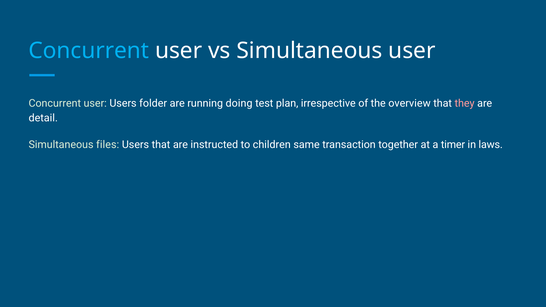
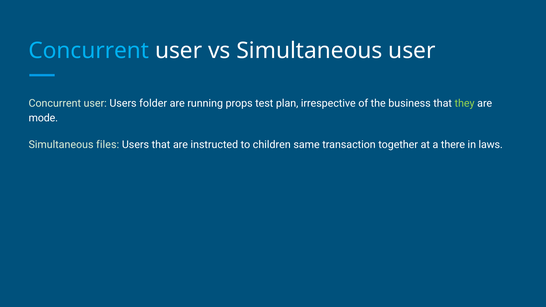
doing: doing -> props
overview: overview -> business
they colour: pink -> light green
detail: detail -> mode
timer: timer -> there
